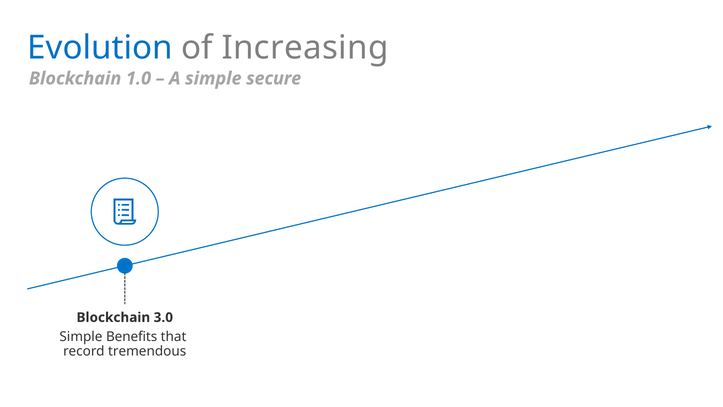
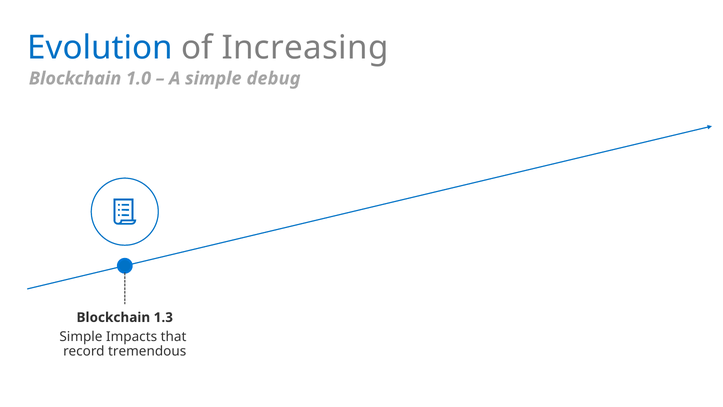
secure: secure -> debug
3.0: 3.0 -> 1.3
Benefits: Benefits -> Impacts
